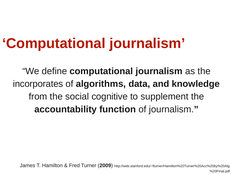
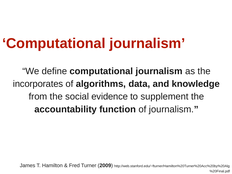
cognitive: cognitive -> evidence
